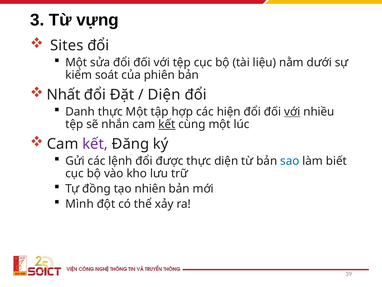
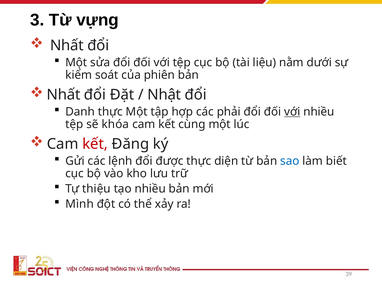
Sites at (67, 45): Sites -> Nhất
Diện at (164, 95): Diện -> Nhật
hiện: hiện -> phải
nhắn: nhắn -> khóa
kết at (167, 124) underline: present -> none
kết at (95, 144) colour: purple -> red
đồng: đồng -> thiệu
tạo nhiên: nhiên -> nhiều
